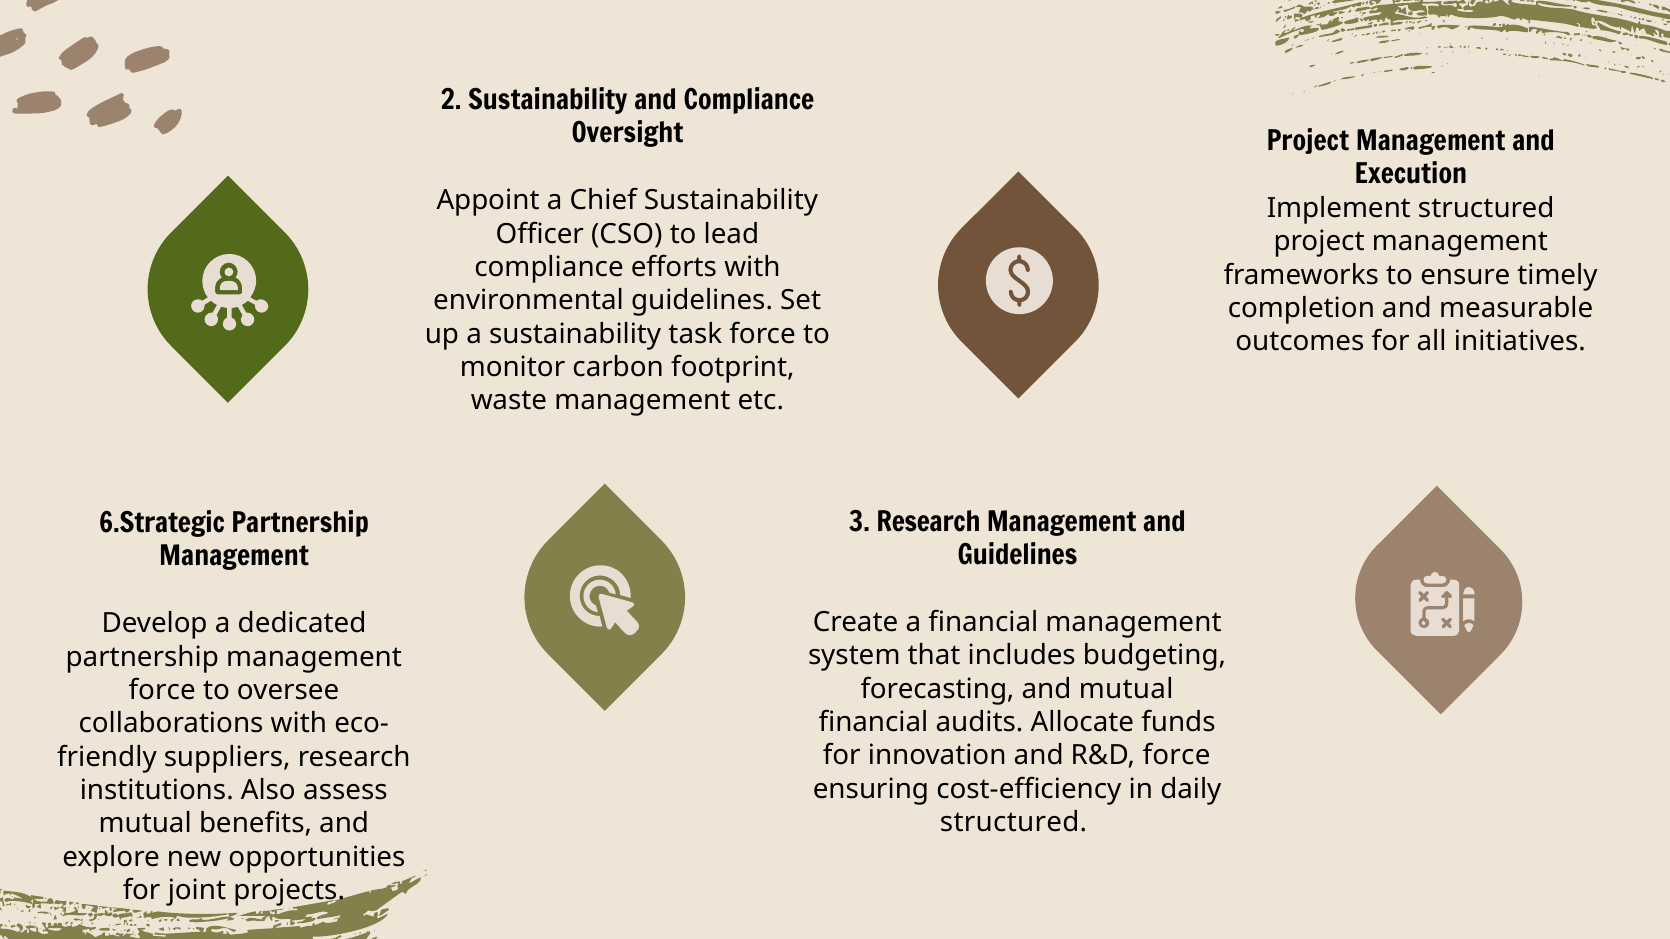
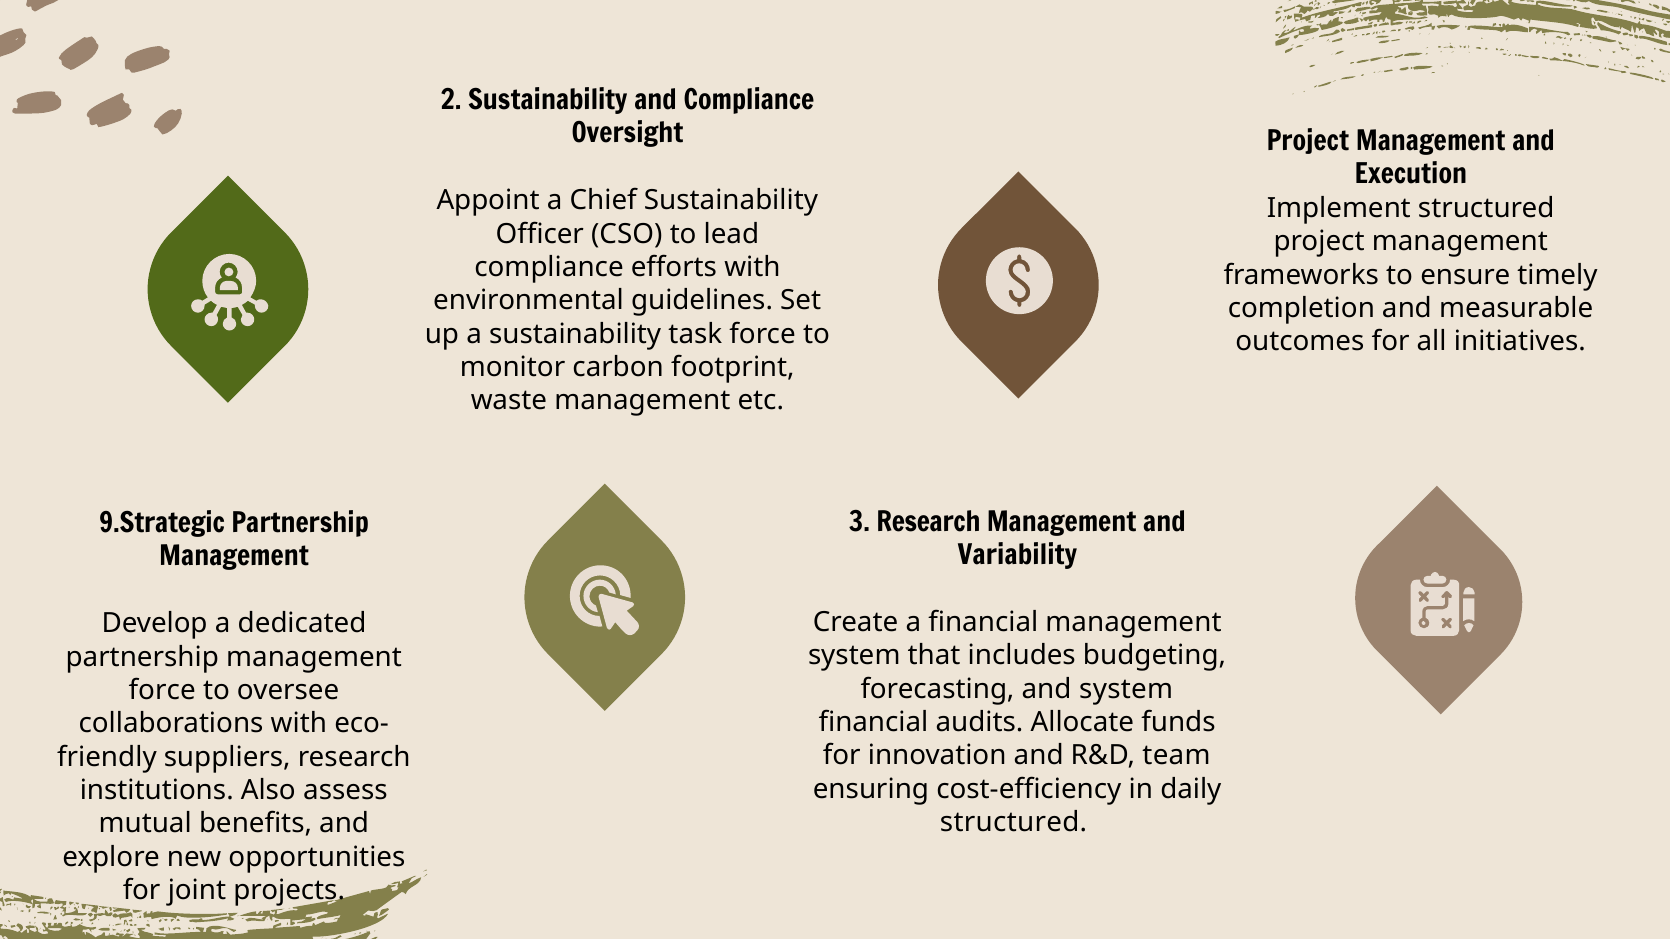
6.Strategic: 6.Strategic -> 9.Strategic
Guidelines at (1017, 556): Guidelines -> Variability
and mutual: mutual -> system
R&D force: force -> team
